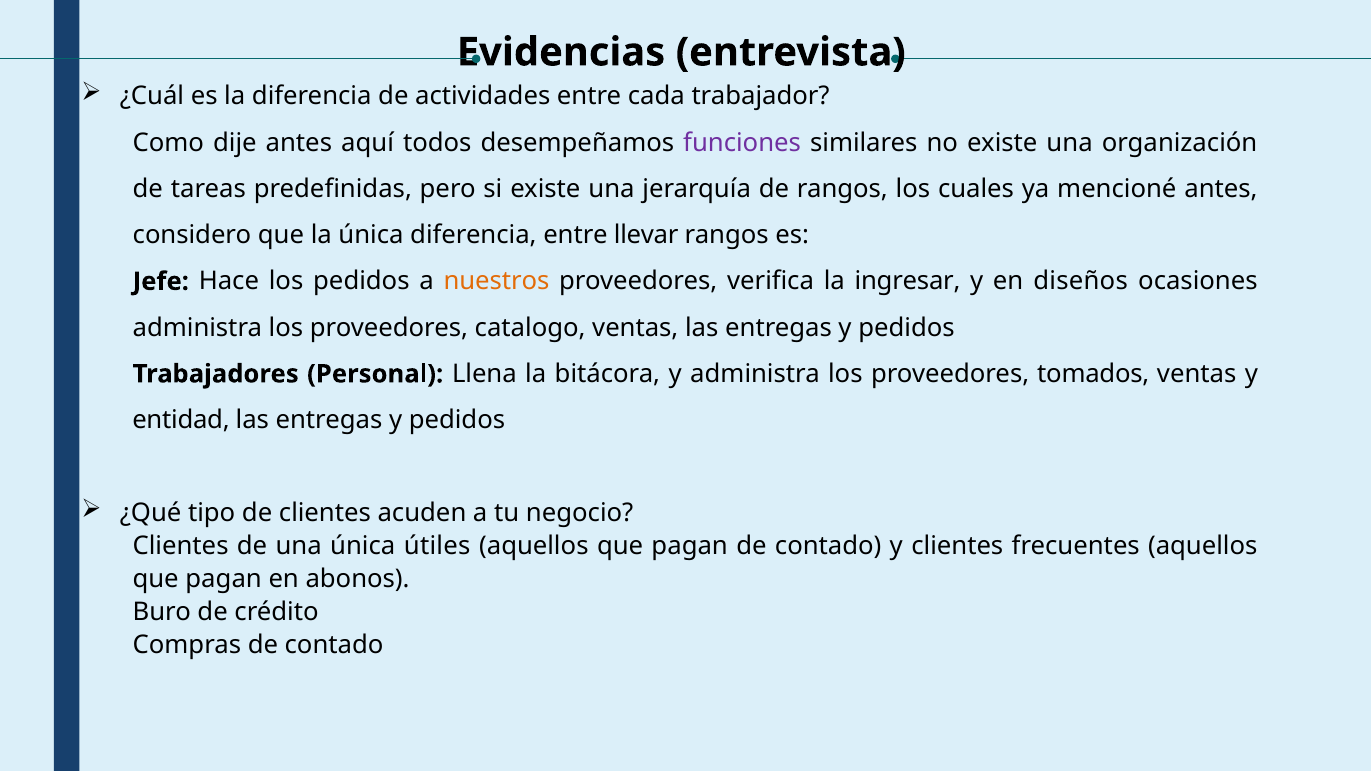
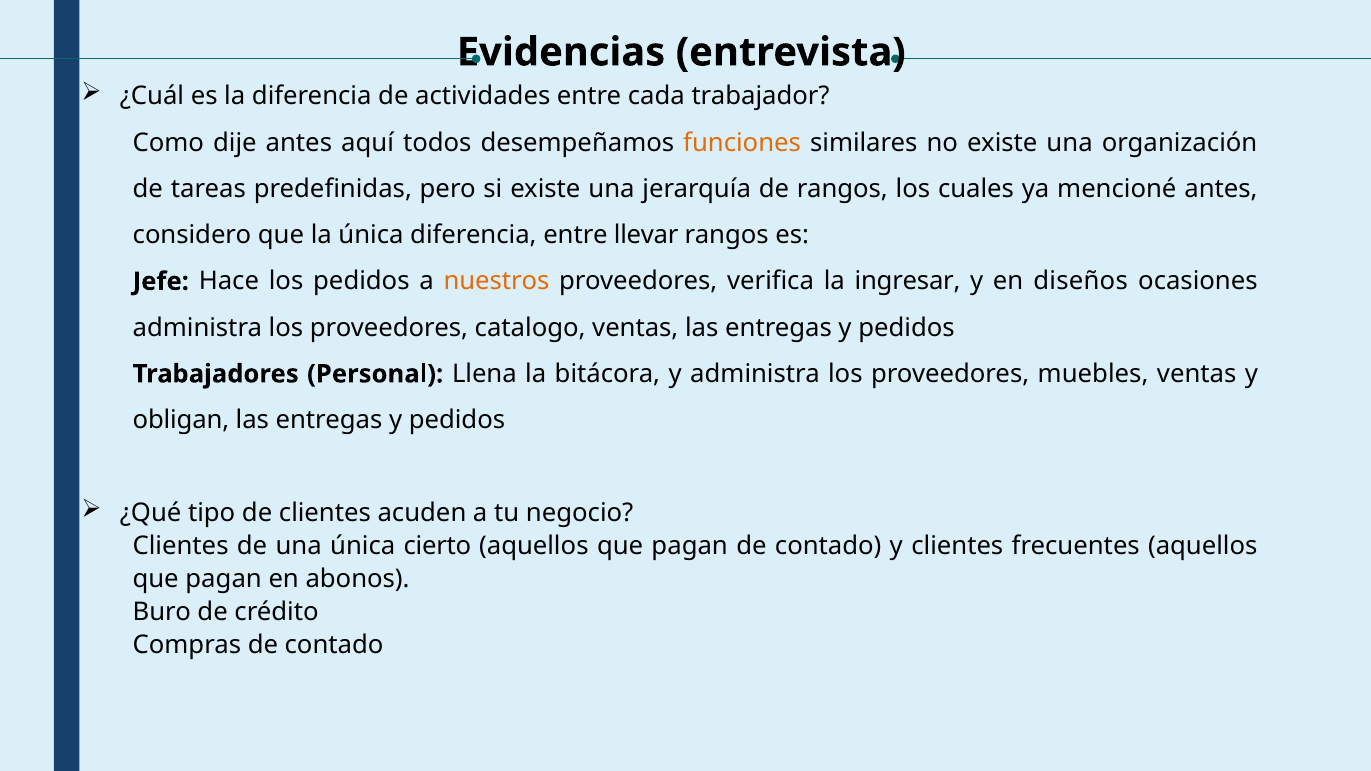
funciones colour: purple -> orange
tomados: tomados -> muebles
entidad: entidad -> obligan
útiles: útiles -> cierto
